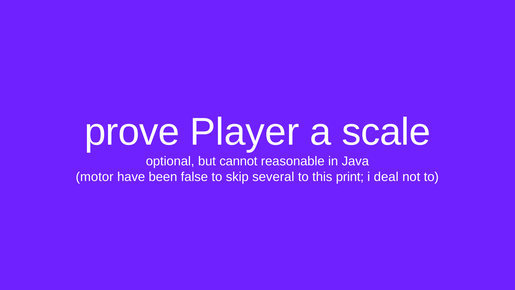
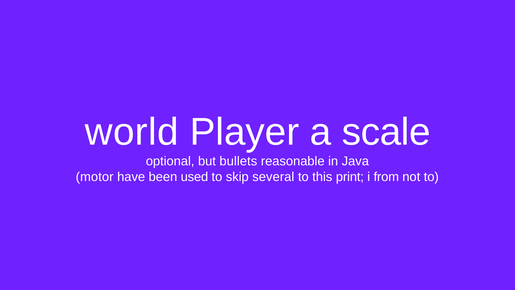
prove: prove -> world
cannot: cannot -> bullets
false: false -> used
deal: deal -> from
